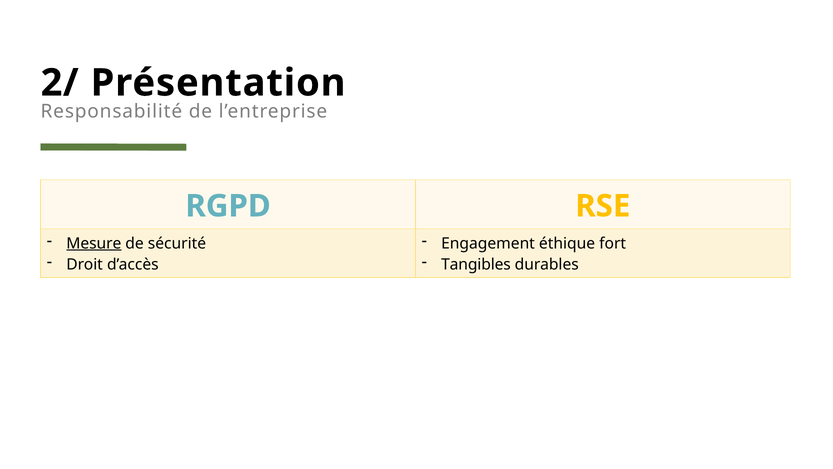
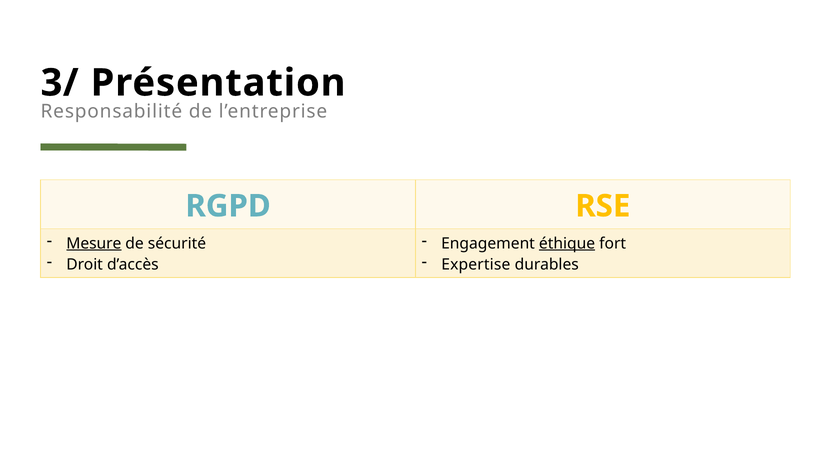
2/: 2/ -> 3/
éthique underline: none -> present
Tangibles: Tangibles -> Expertise
